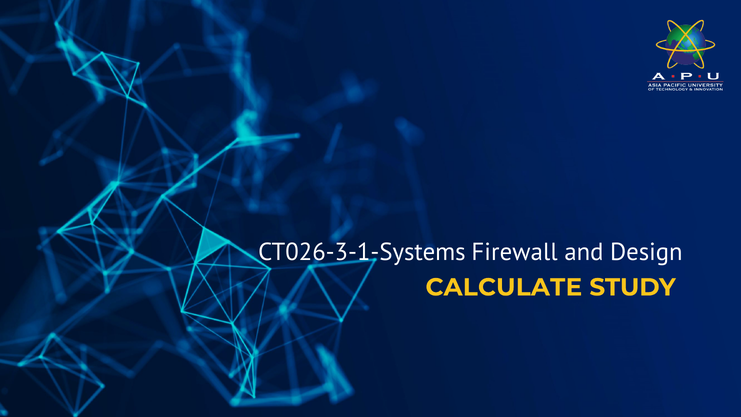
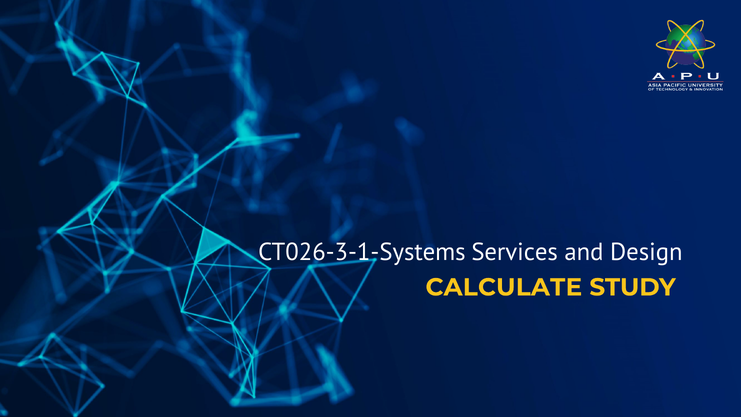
Firewall: Firewall -> Services
